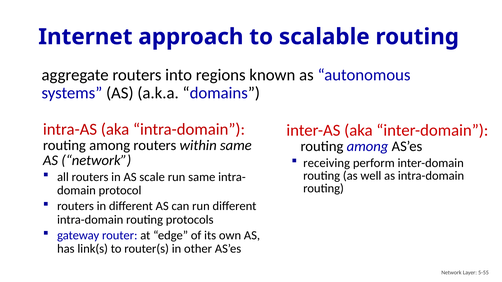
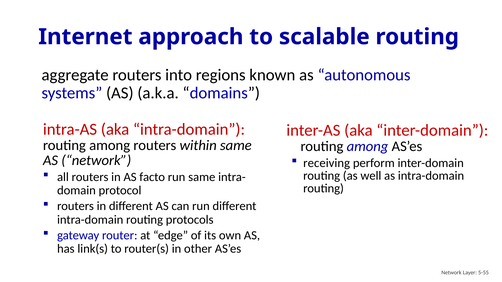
scale: scale -> facto
